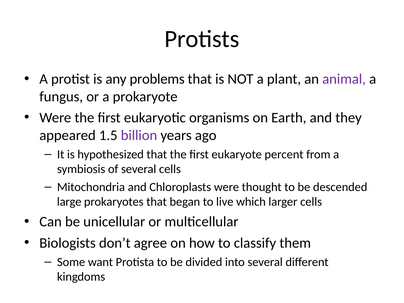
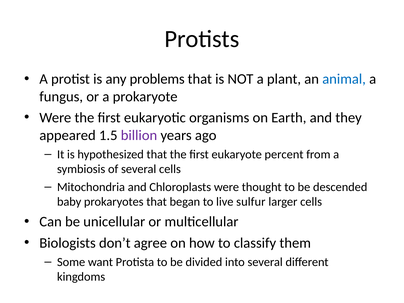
animal colour: purple -> blue
large: large -> baby
which: which -> sulfur
